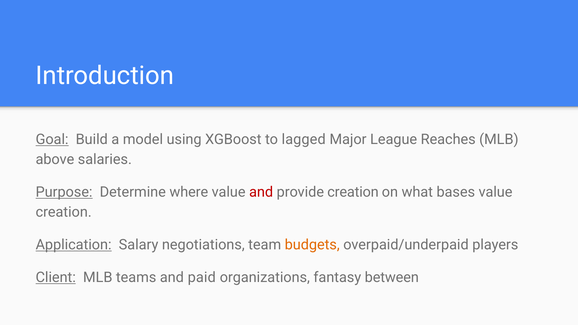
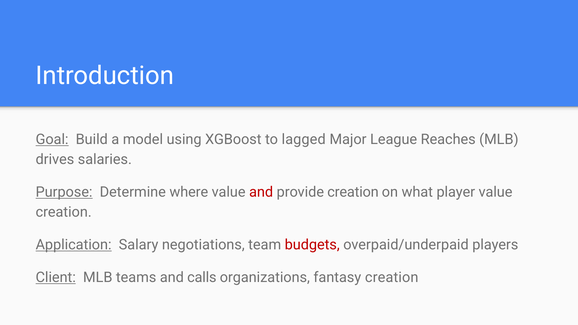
above: above -> drives
bases: bases -> player
budgets colour: orange -> red
paid: paid -> calls
fantasy between: between -> creation
